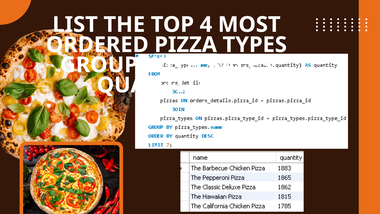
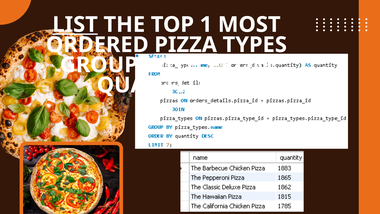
LIST underline: none -> present
4: 4 -> 1
SALES: SALES -> FROM
